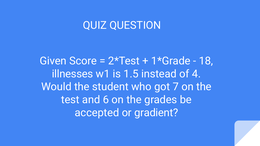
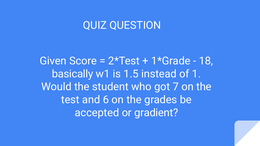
illnesses: illnesses -> basically
4: 4 -> 1
